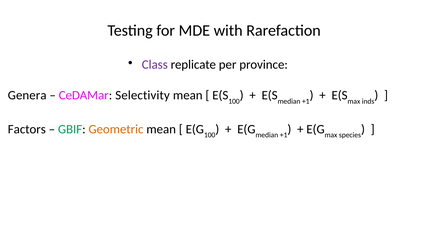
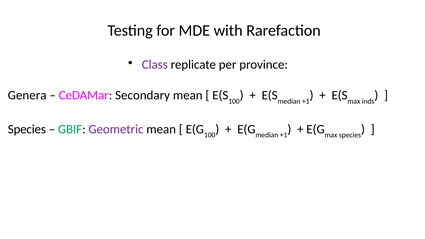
Selectivity: Selectivity -> Secondary
Factors at (27, 129): Factors -> Species
Geometric colour: orange -> purple
